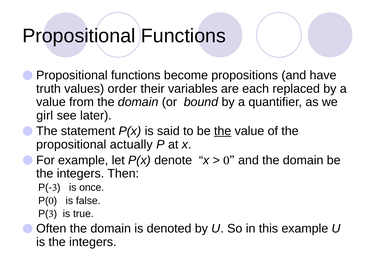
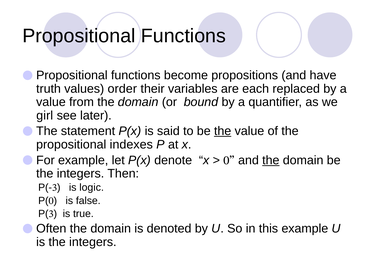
actually: actually -> indexes
the at (271, 160) underline: none -> present
once: once -> logic
